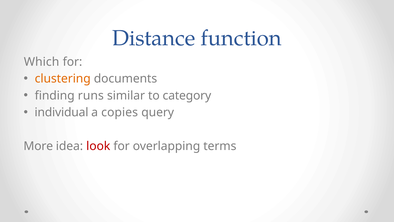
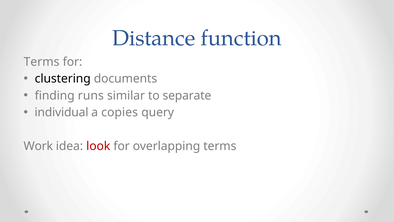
Which at (42, 62): Which -> Terms
clustering colour: orange -> black
category: category -> separate
More: More -> Work
